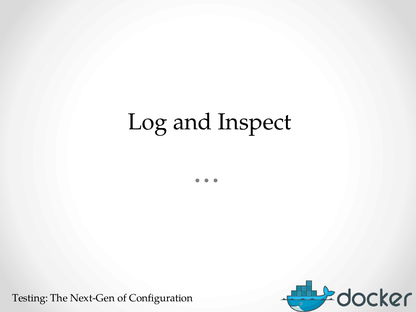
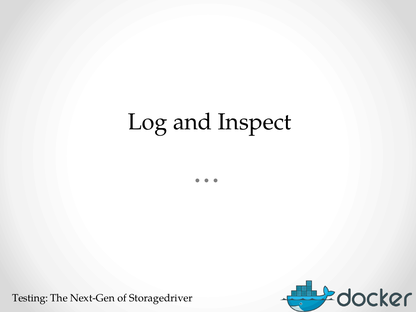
Configuration: Configuration -> Storagedriver
